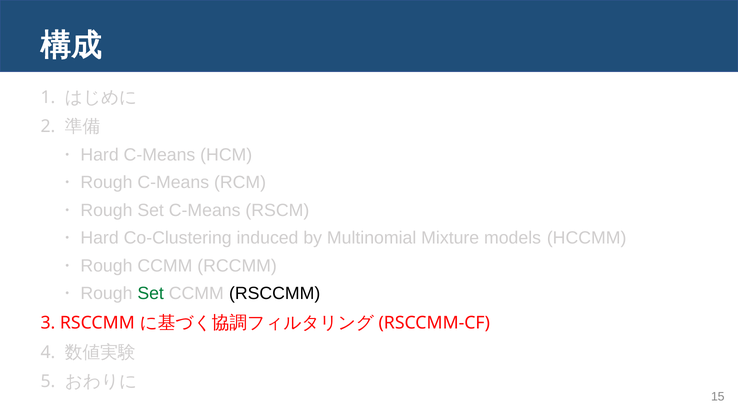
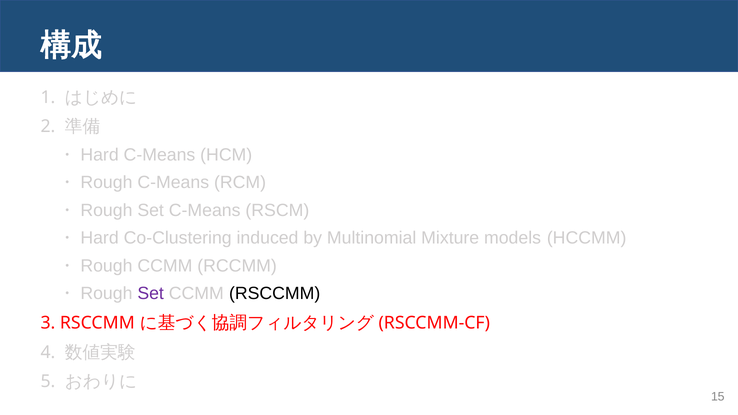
Set at (151, 294) colour: green -> purple
